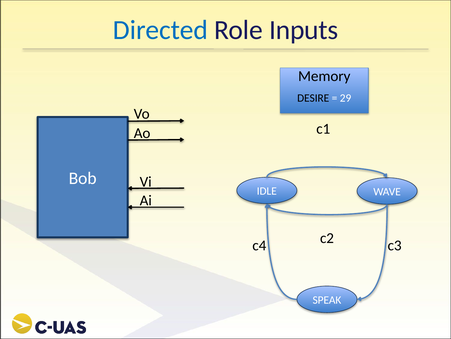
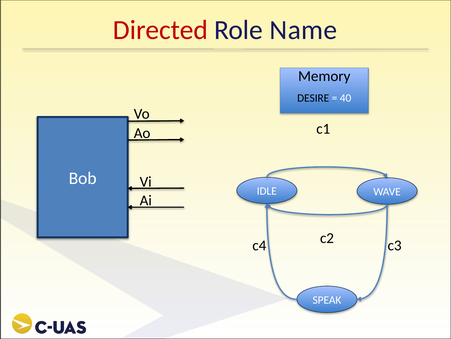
Directed colour: blue -> red
Inputs: Inputs -> Name
29: 29 -> 40
